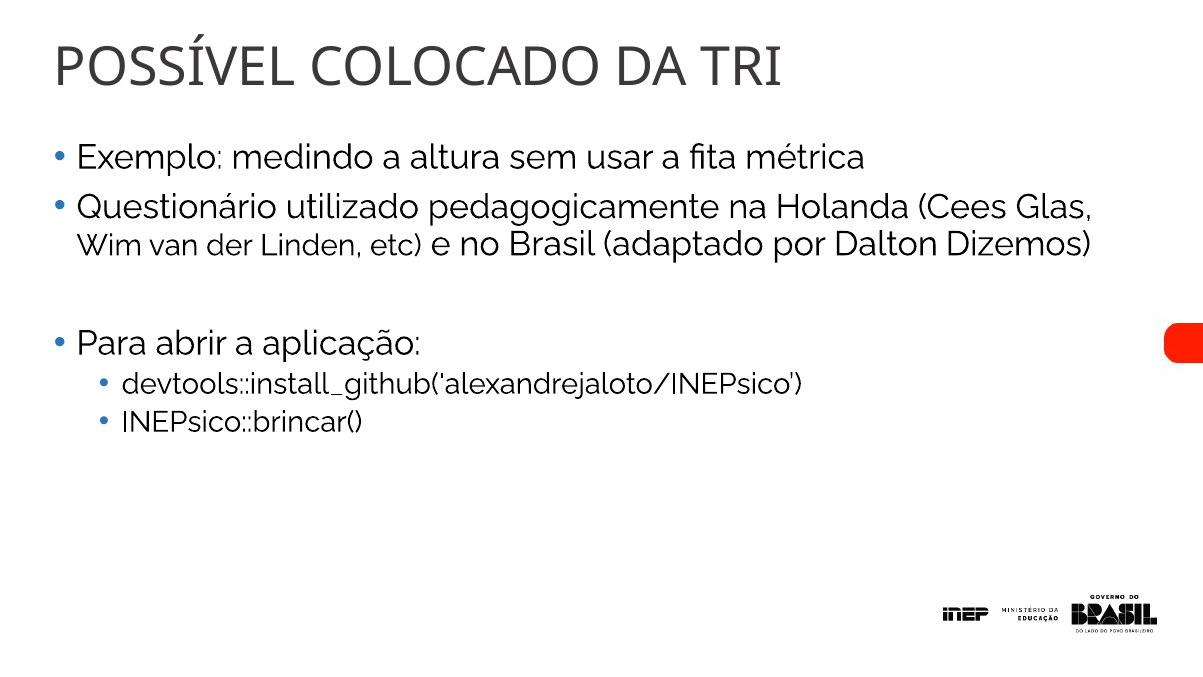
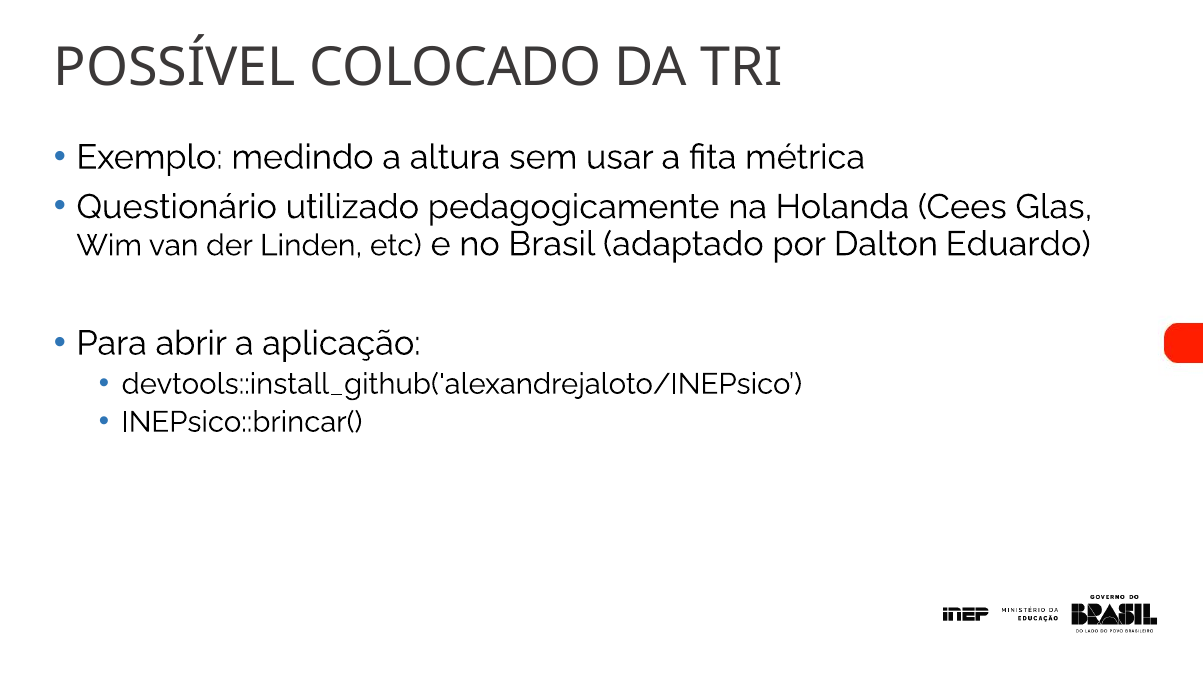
Dizemos: Dizemos -> Eduardo
